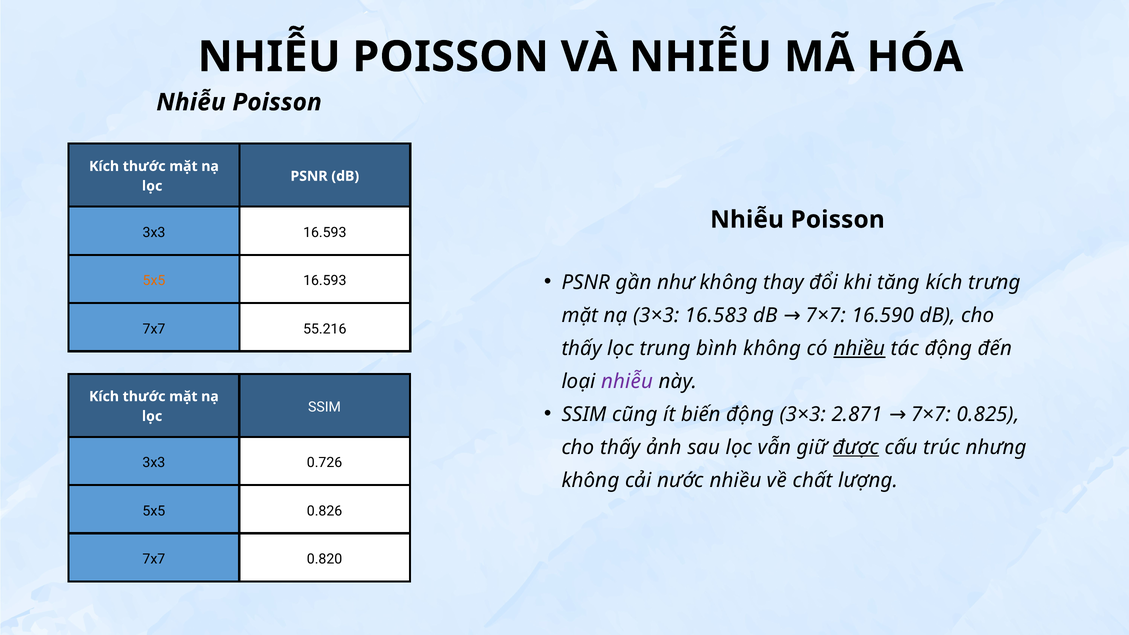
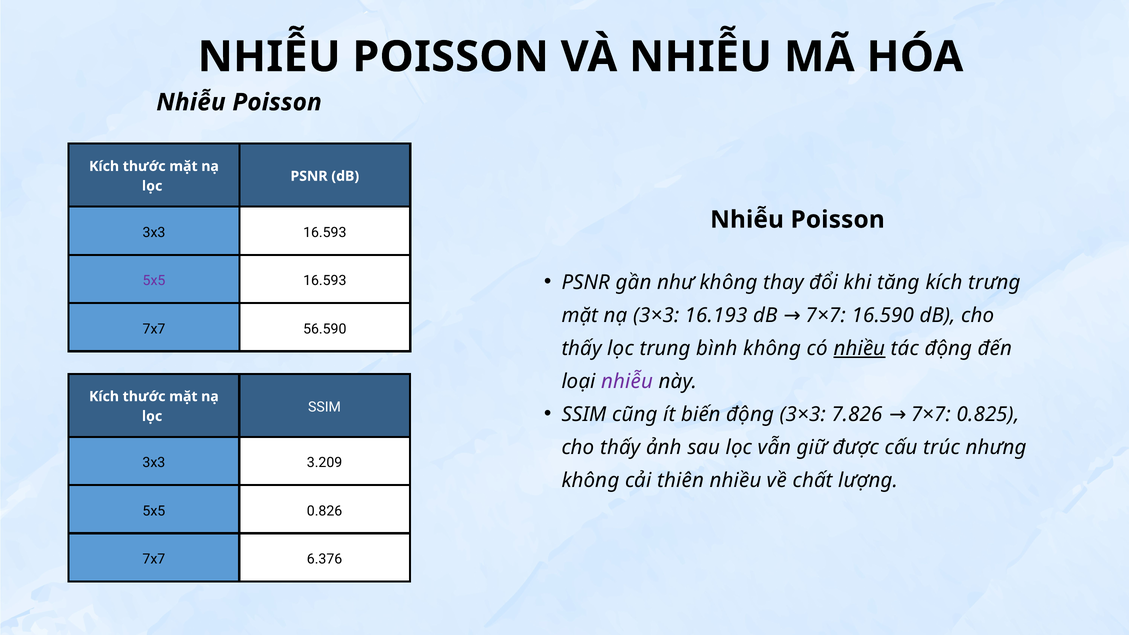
5x5 at (154, 281) colour: orange -> purple
16.583: 16.583 -> 16.193
55.216: 55.216 -> 56.590
2.871: 2.871 -> 7.826
được underline: present -> none
0.726: 0.726 -> 3.209
nước: nước -> thiên
0.820: 0.820 -> 6.376
